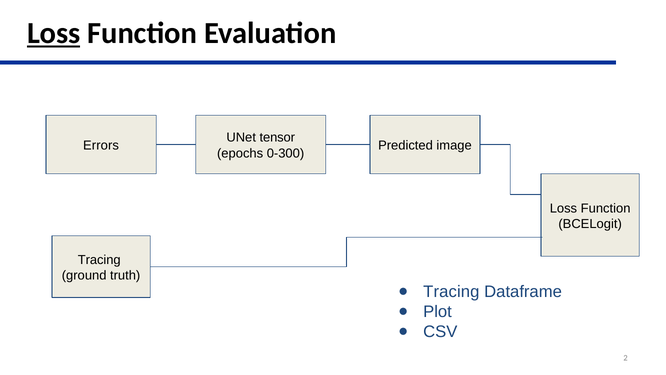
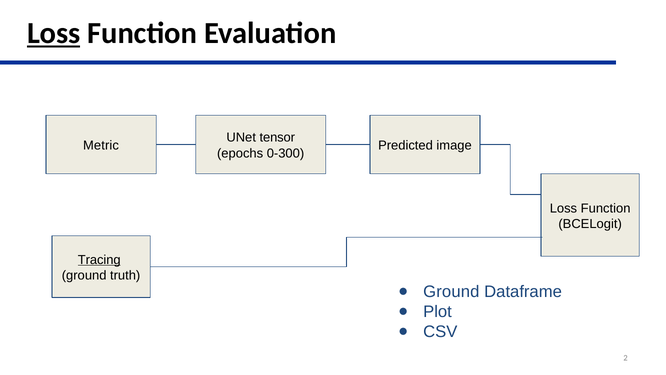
Errors: Errors -> Metric
Tracing at (99, 260) underline: none -> present
Tracing at (451, 291): Tracing -> Ground
